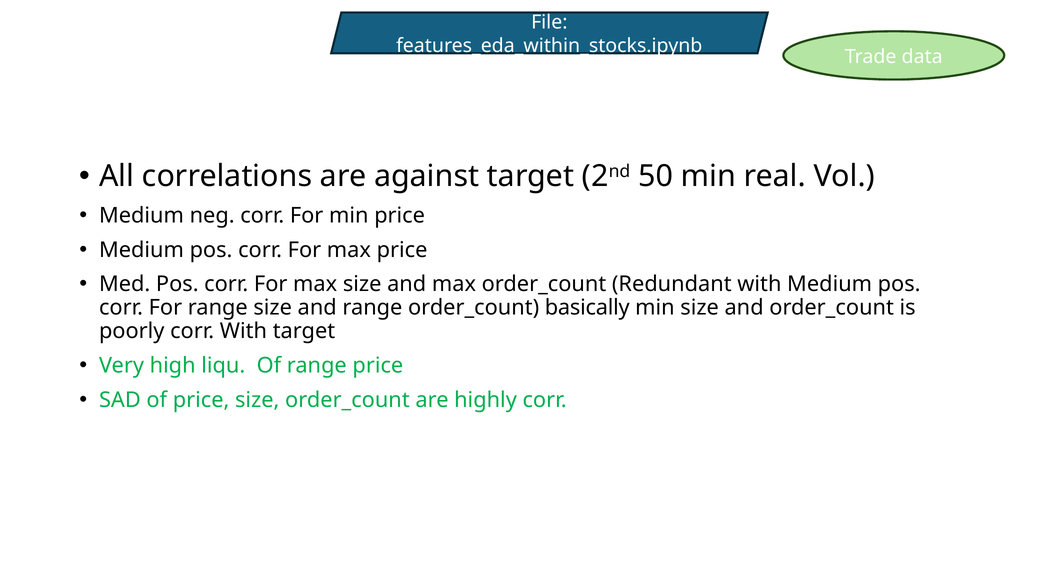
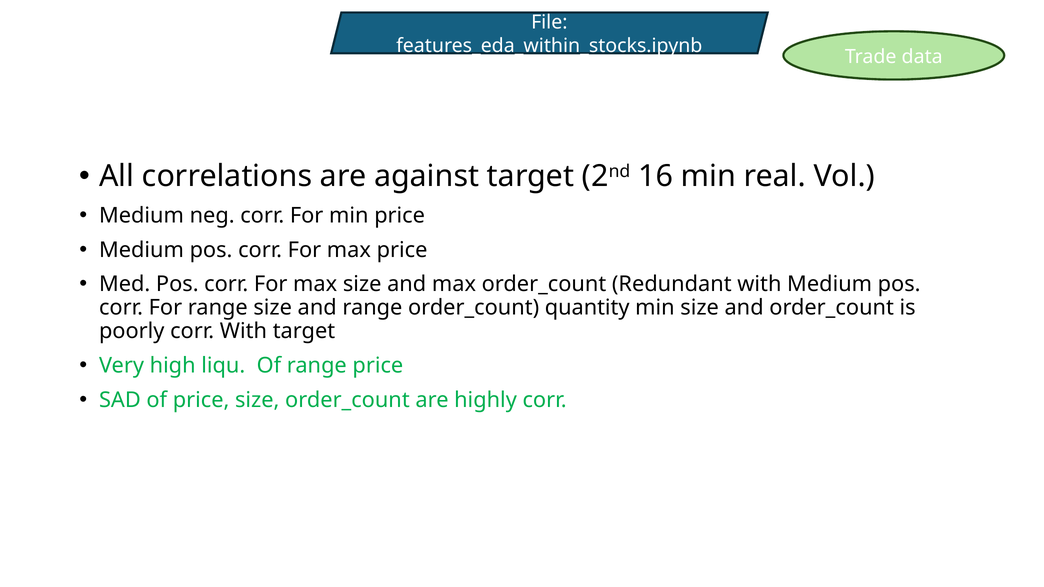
50: 50 -> 16
basically: basically -> quantity
